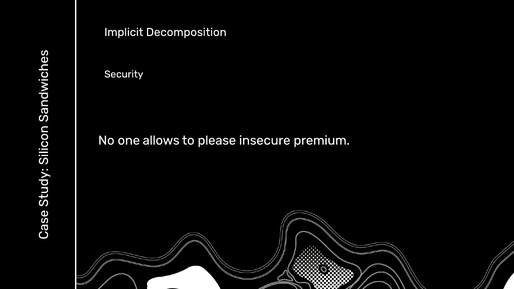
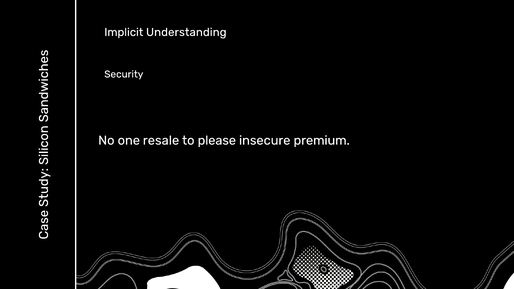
Decomposition: Decomposition -> Understanding
allows: allows -> resale
